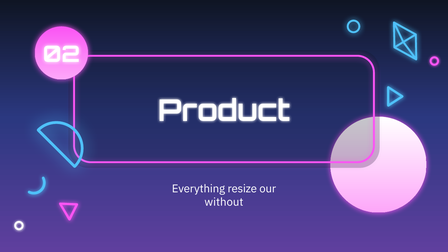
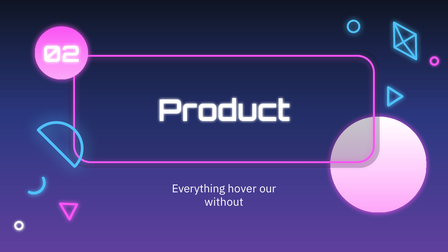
resize: resize -> hover
